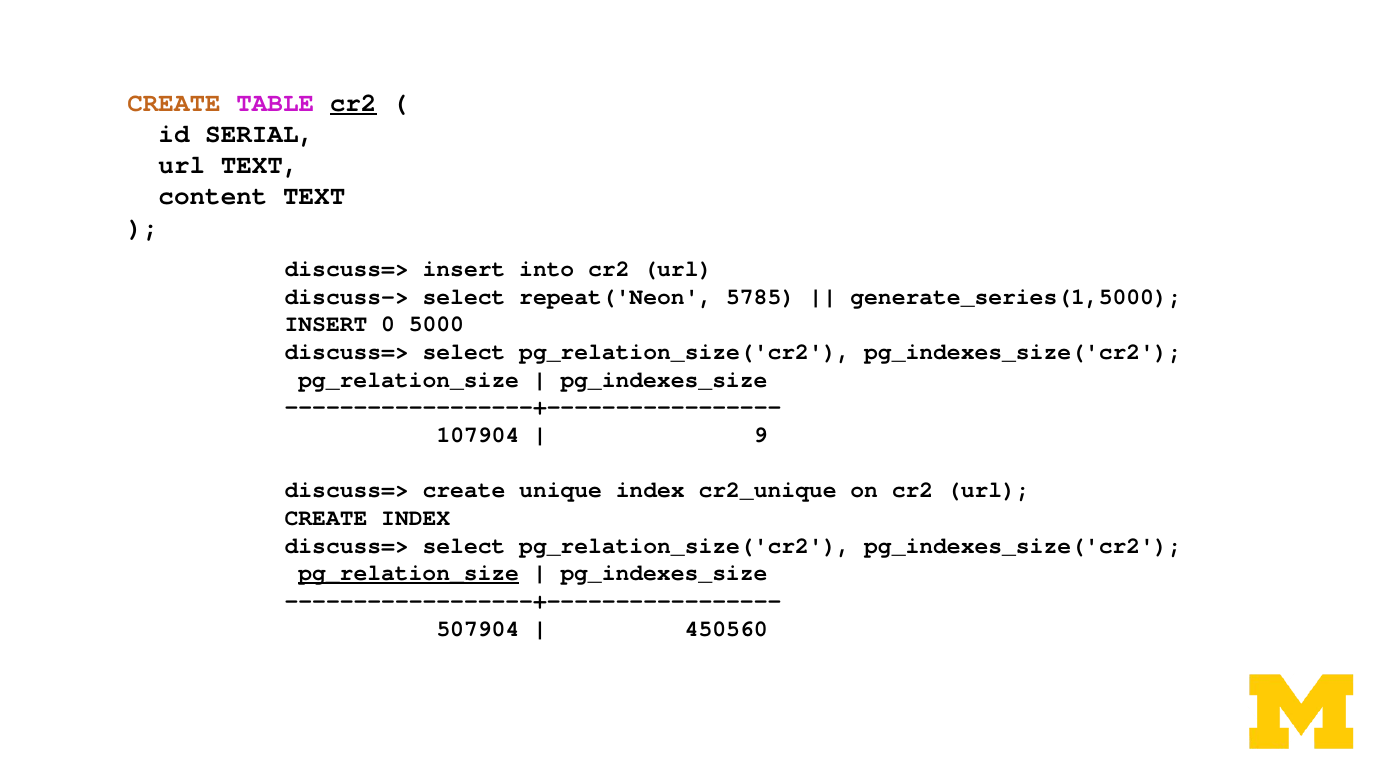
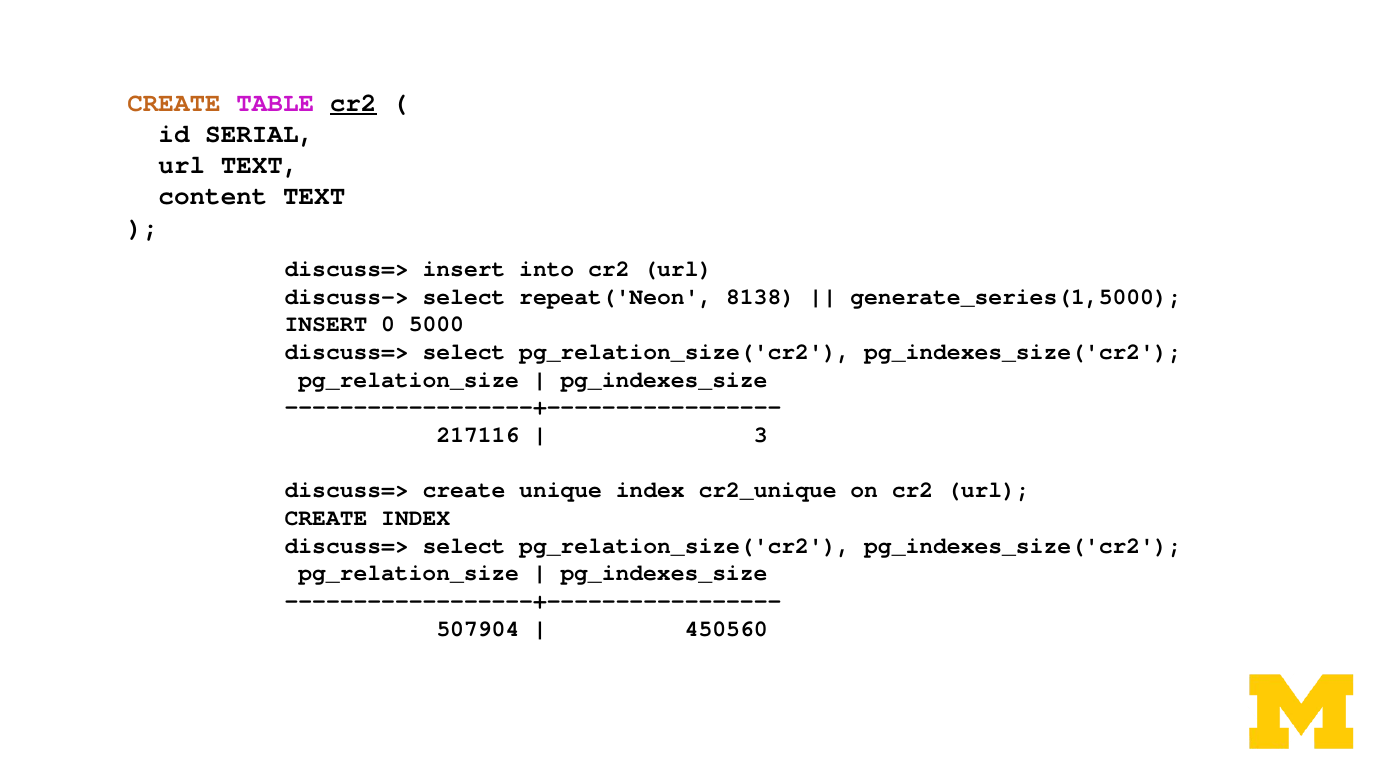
5785: 5785 -> 8138
107904: 107904 -> 217116
9: 9 -> 3
pg_relation_size at (409, 573) underline: present -> none
